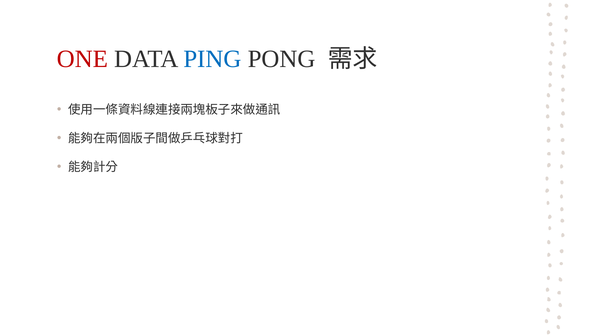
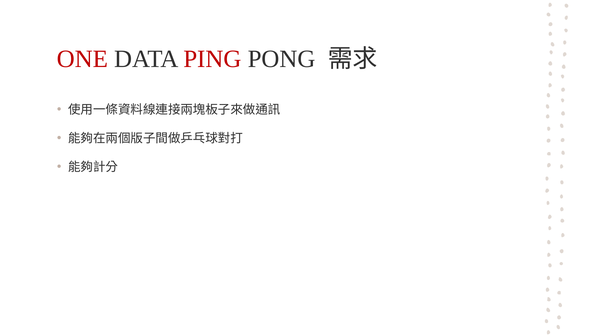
PING colour: blue -> red
